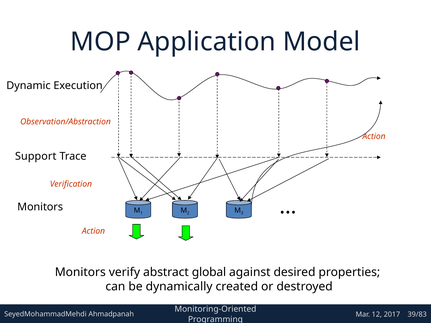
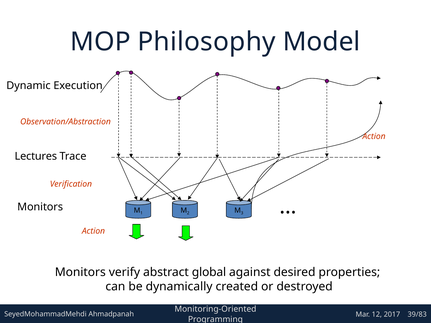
Application: Application -> Philosophy
Support: Support -> Lectures
